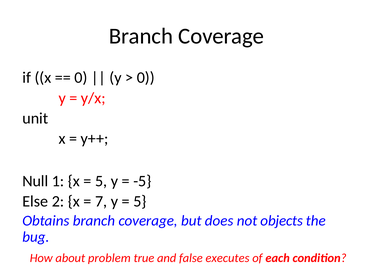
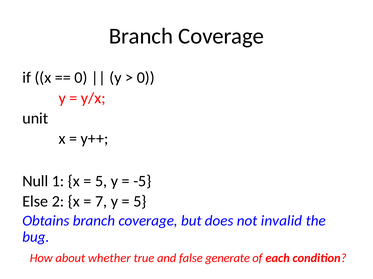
objects: objects -> invalid
problem: problem -> whether
executes: executes -> generate
